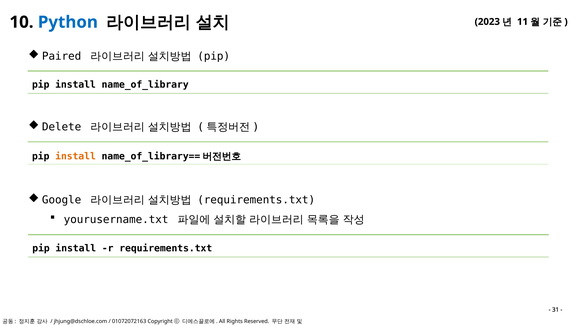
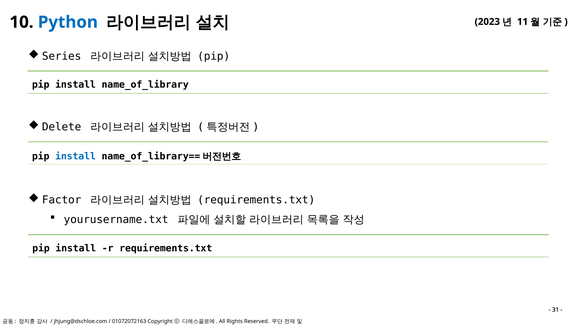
Paired: Paired -> Series
install at (76, 156) colour: orange -> blue
Google: Google -> Factor
